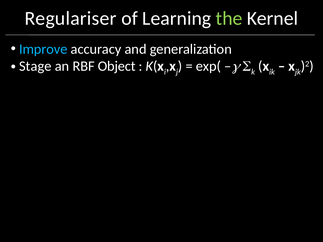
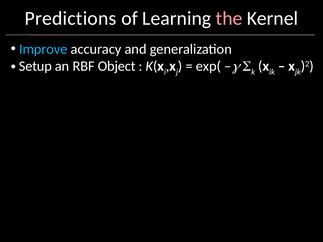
Regulariser: Regulariser -> Predictions
the colour: light green -> pink
Stage: Stage -> Setup
